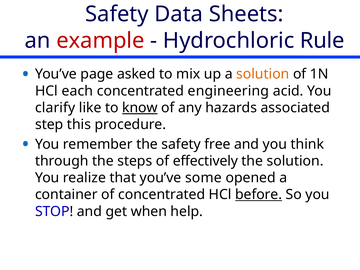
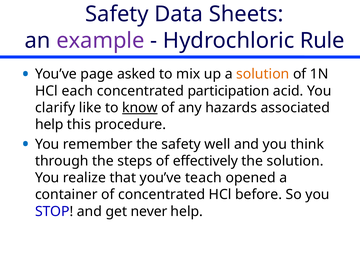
example colour: red -> purple
engineering: engineering -> participation
step at (49, 125): step -> help
free: free -> well
some: some -> teach
before underline: present -> none
when: when -> never
